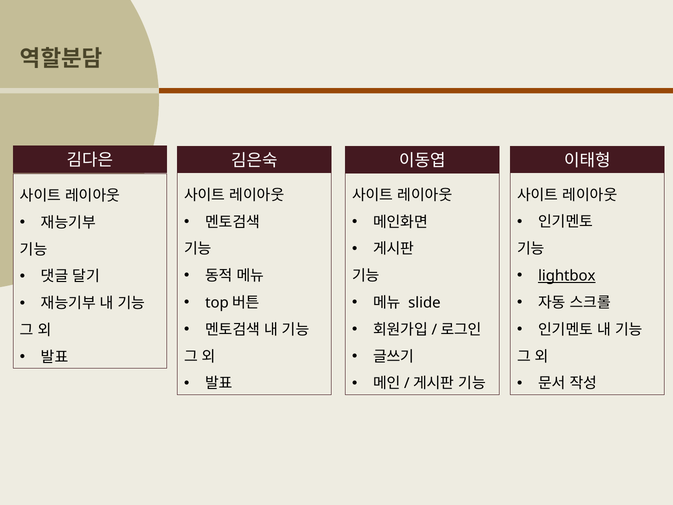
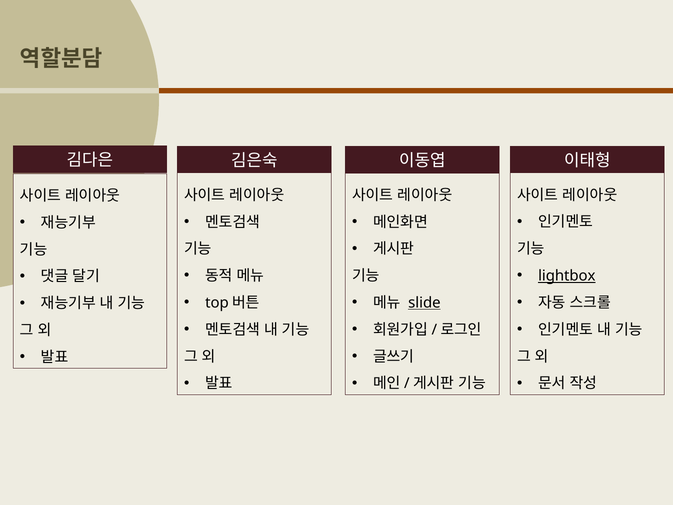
slide underline: none -> present
